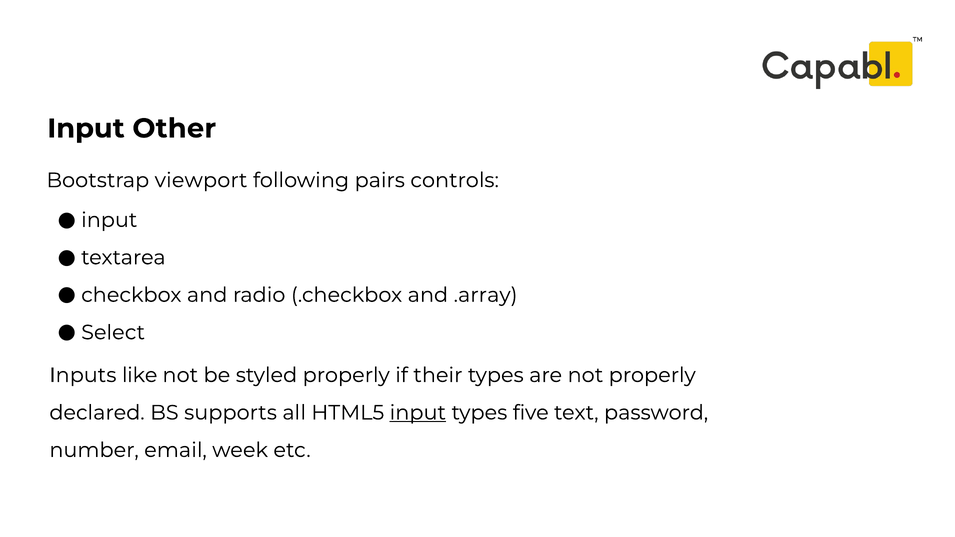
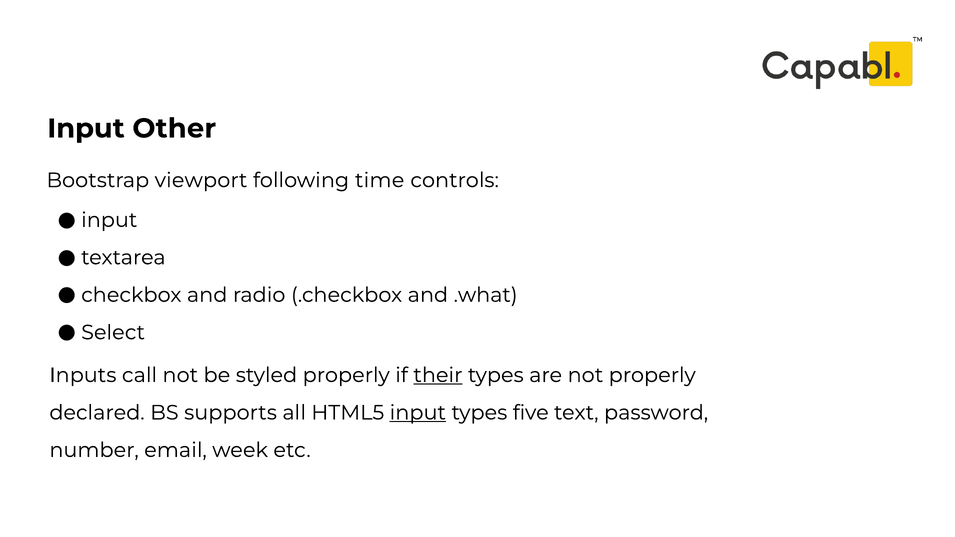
pairs: pairs -> time
.array: .array -> .what
like: like -> call
their underline: none -> present
